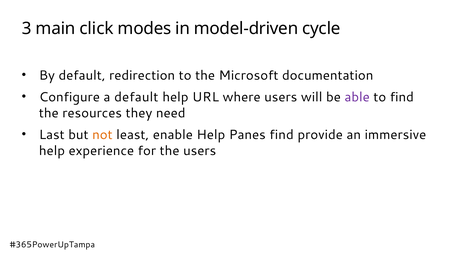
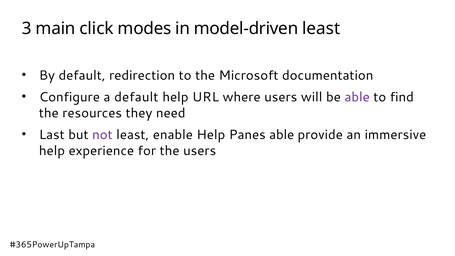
model-driven cycle: cycle -> least
not colour: orange -> purple
Panes find: find -> able
